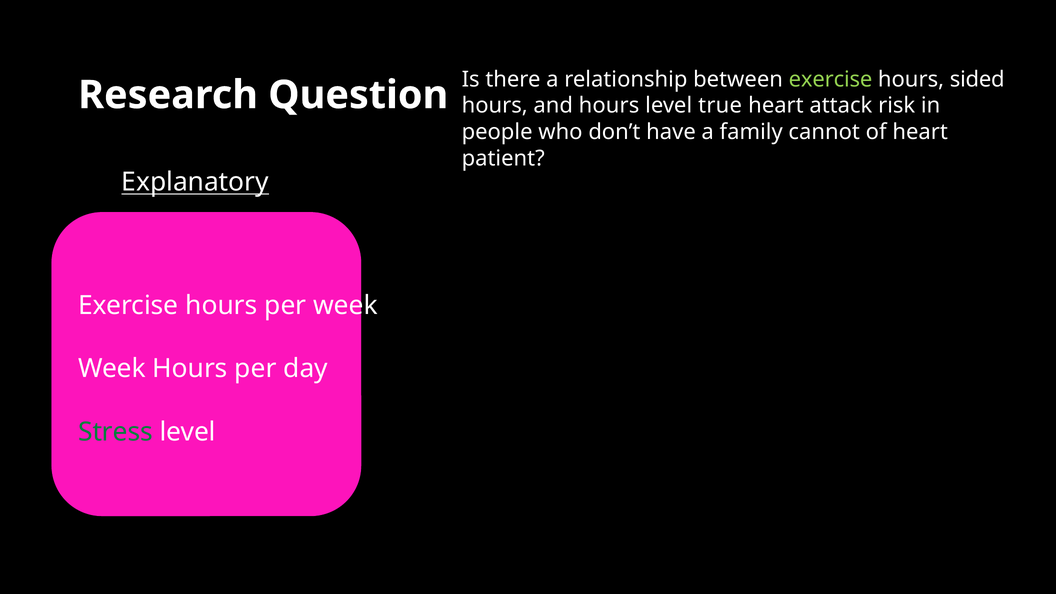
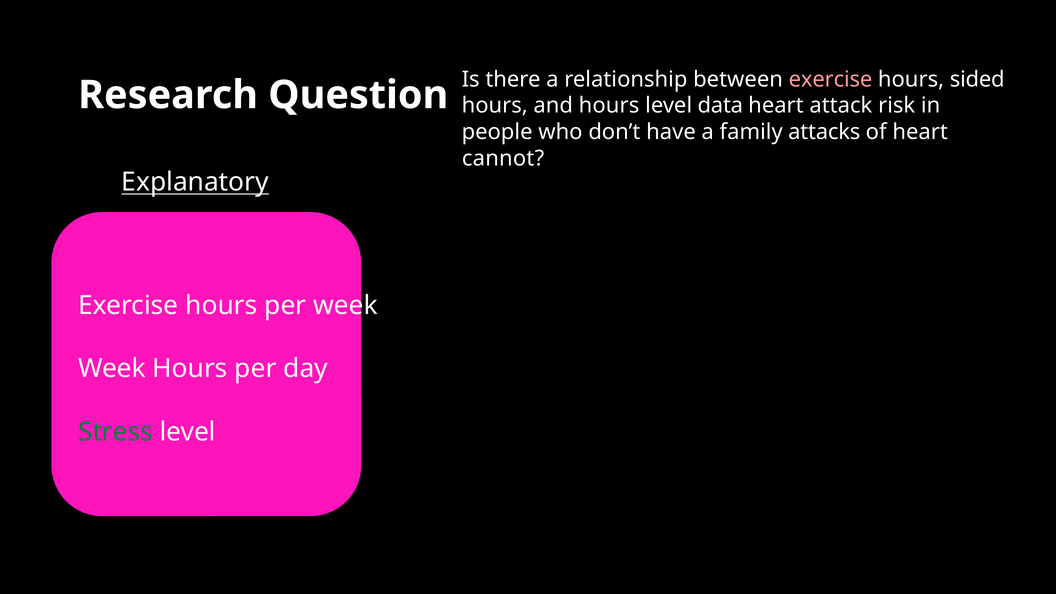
exercise at (831, 79) colour: light green -> pink
true: true -> data
cannot: cannot -> attacks
patient: patient -> cannot
